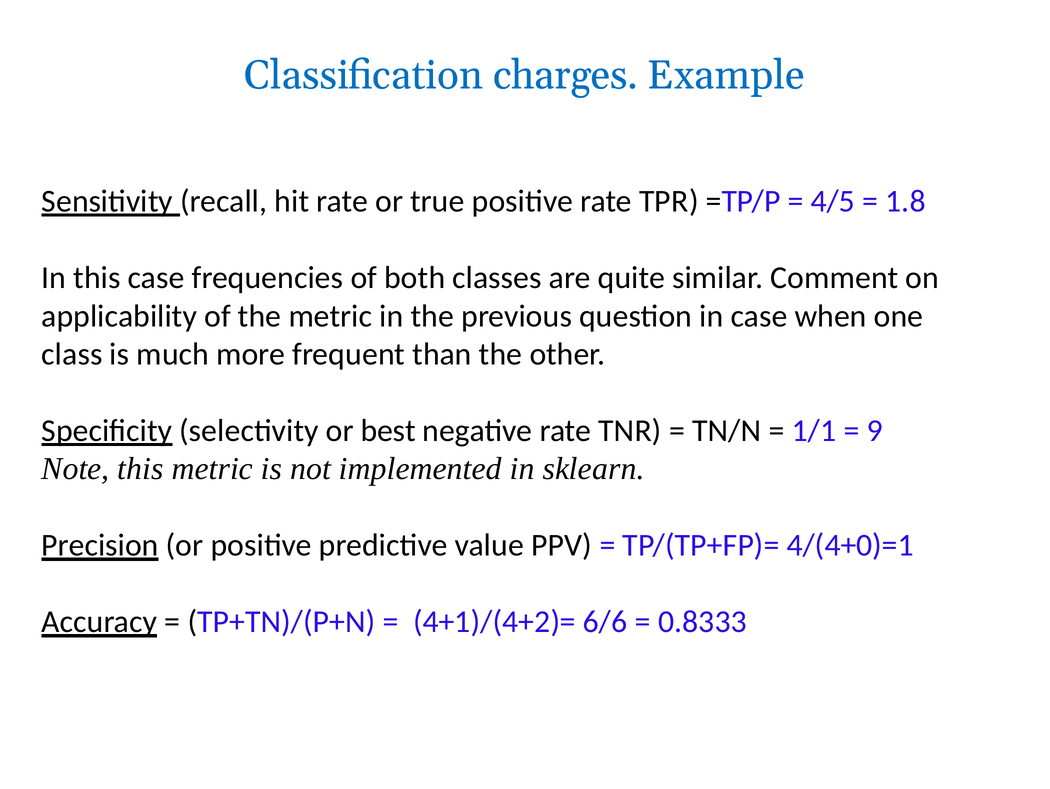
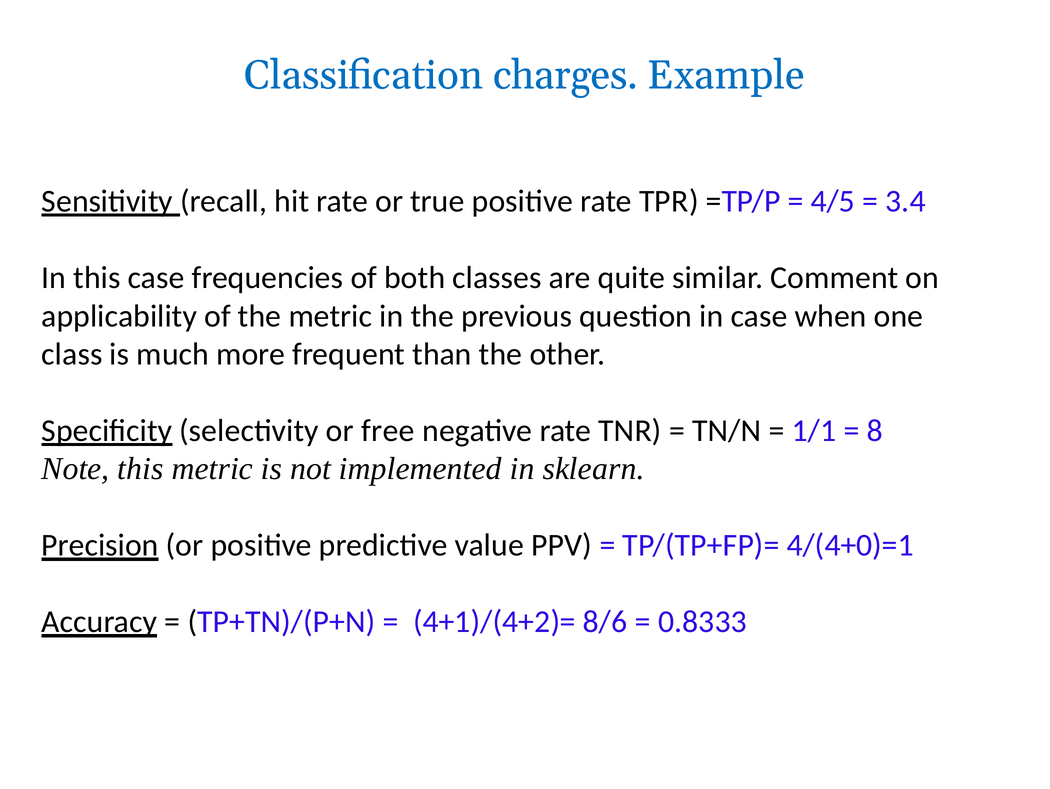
1.8: 1.8 -> 3.4
best: best -> free
9: 9 -> 8
6/6: 6/6 -> 8/6
